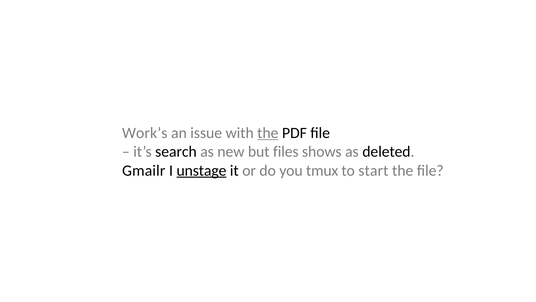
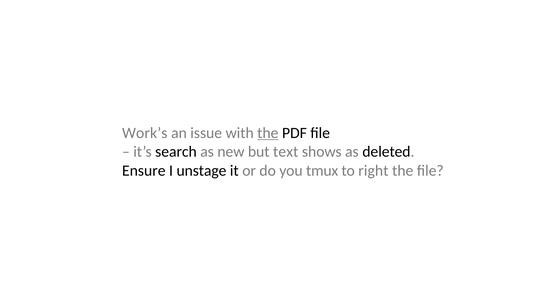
files: files -> text
Gmailr: Gmailr -> Ensure
unstage underline: present -> none
start: start -> right
